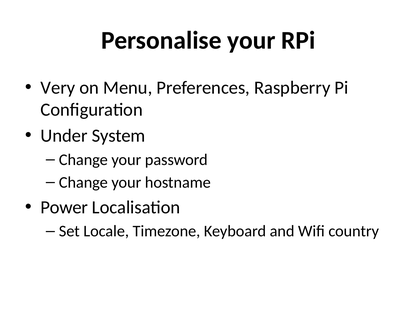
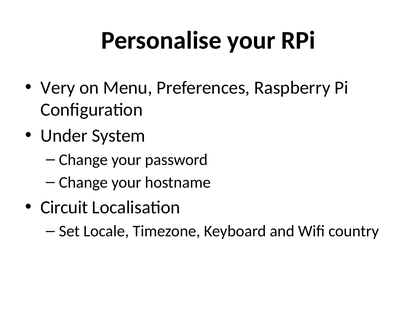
Power: Power -> Circuit
